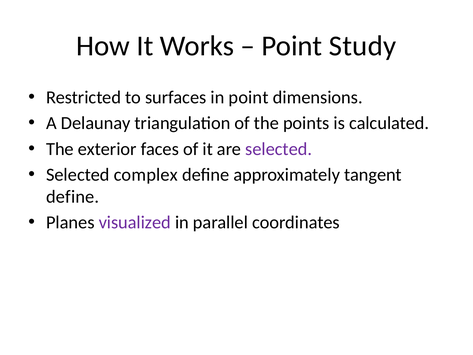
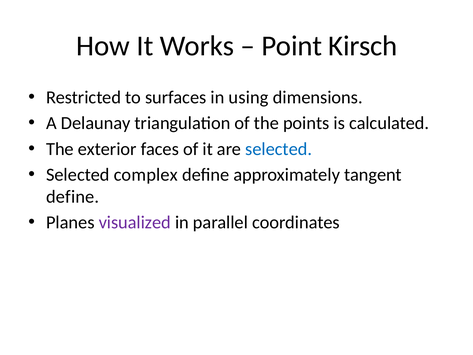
Study: Study -> Kirsch
in point: point -> using
selected at (279, 149) colour: purple -> blue
